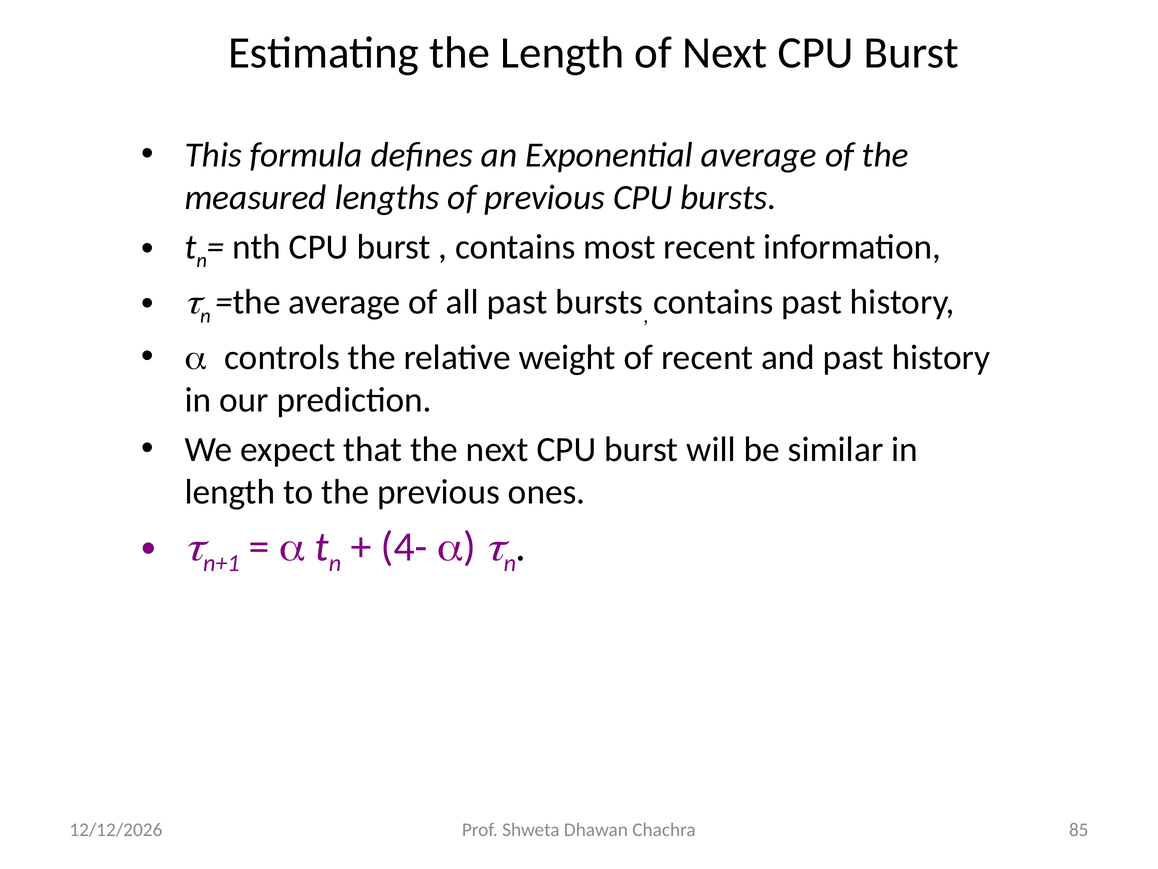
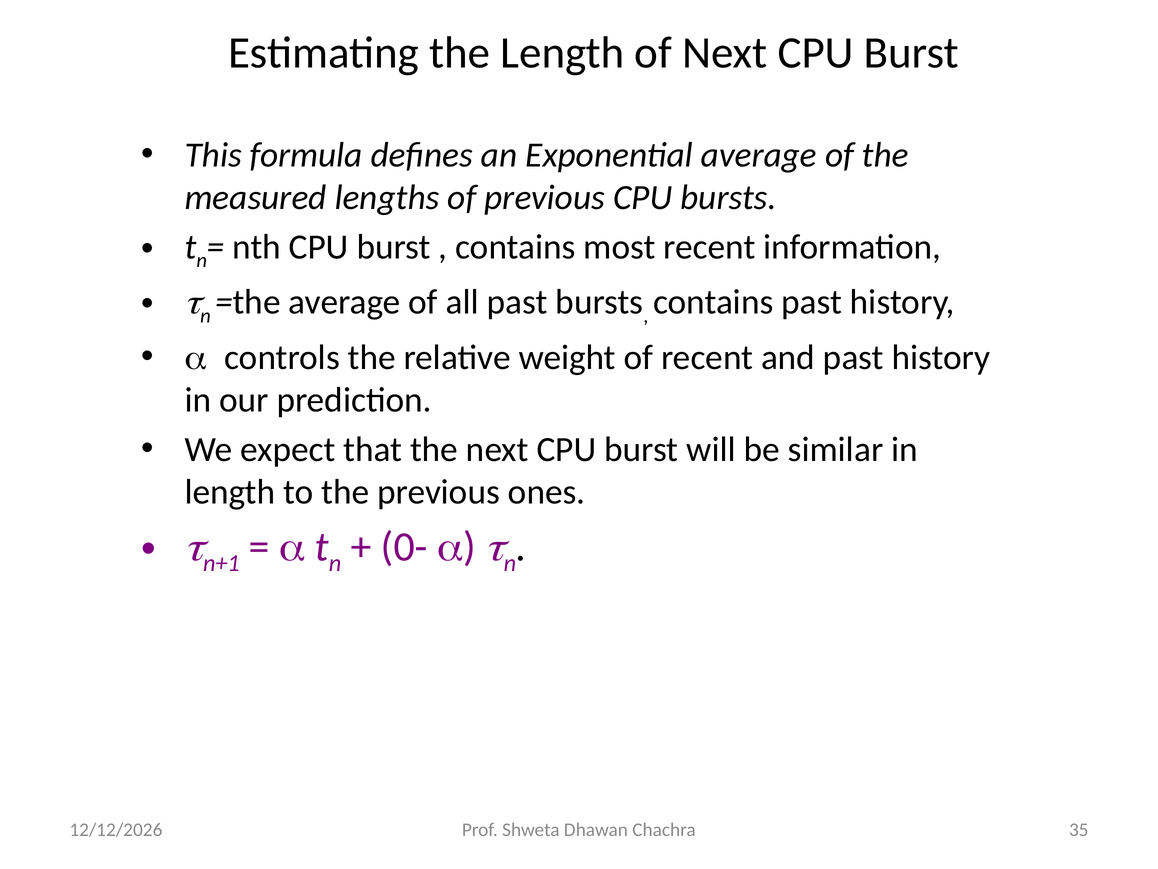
4-: 4- -> 0-
85: 85 -> 35
